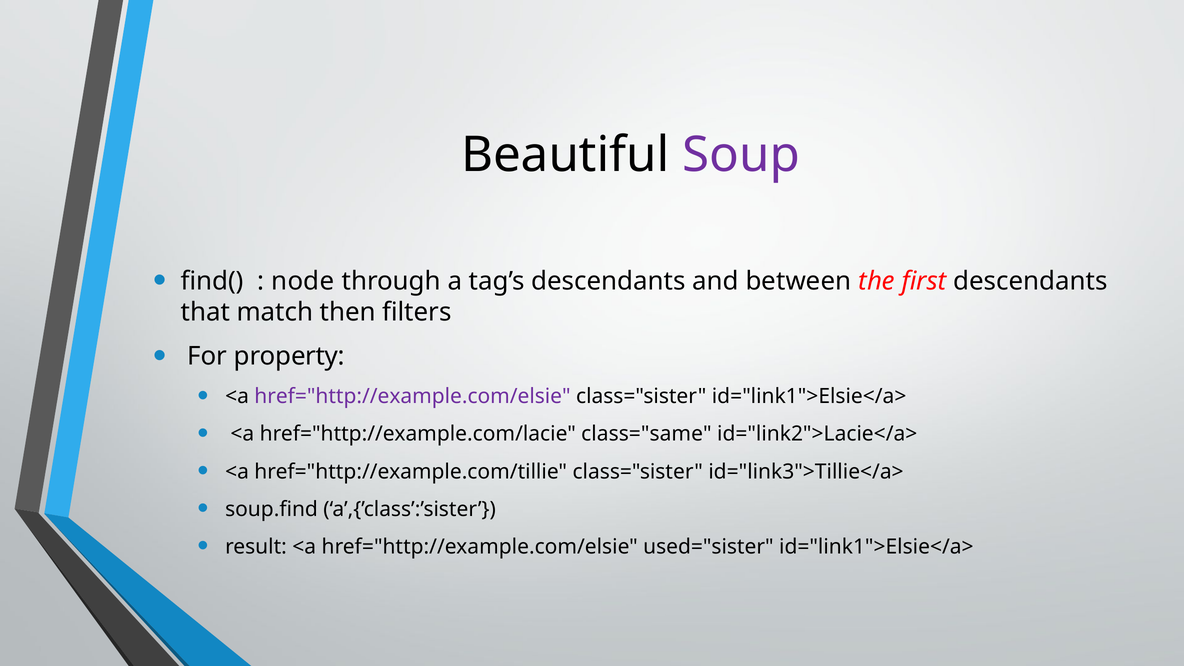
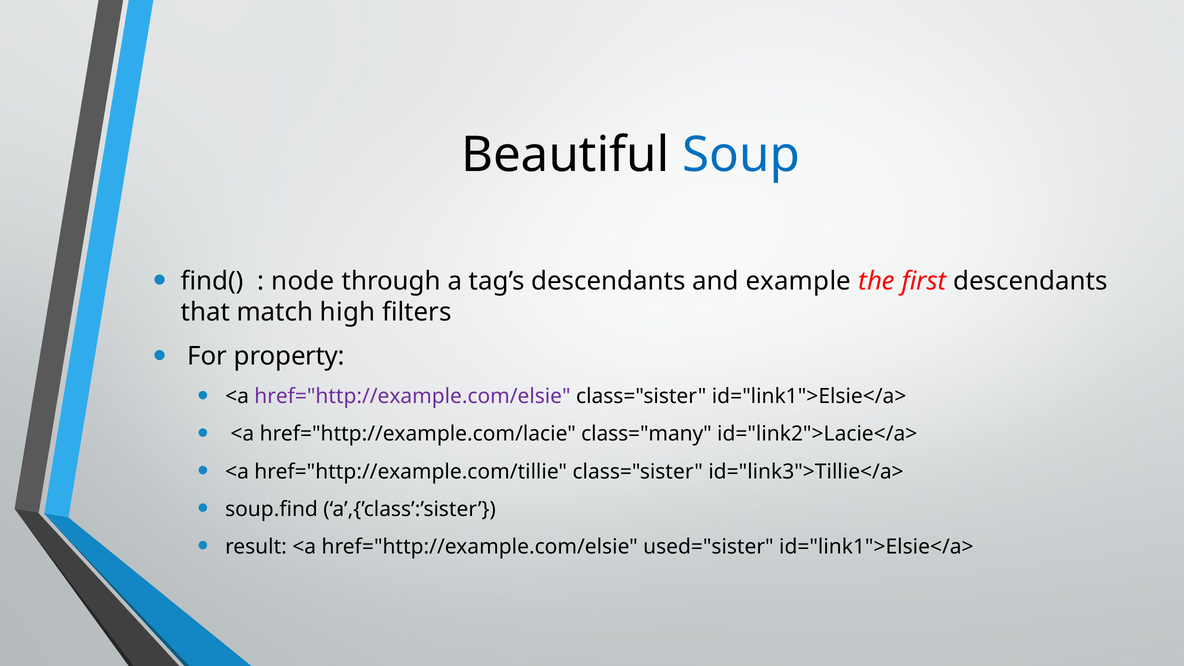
Soup colour: purple -> blue
between: between -> example
then: then -> high
class="same: class="same -> class="many
